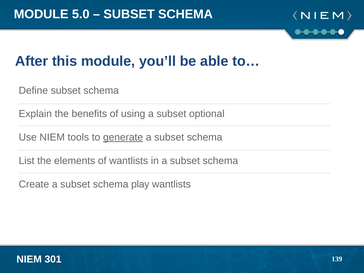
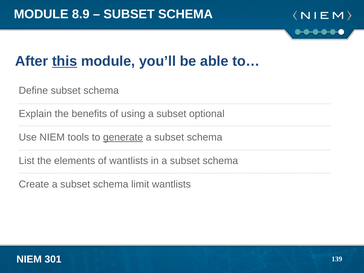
5.0: 5.0 -> 8.9
this underline: none -> present
play: play -> limit
